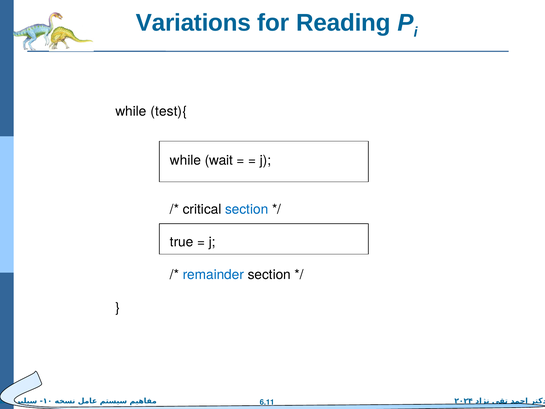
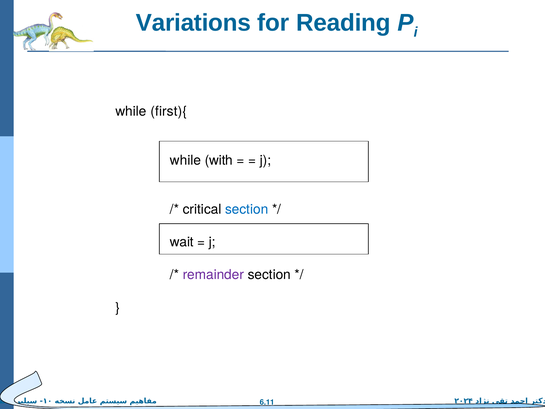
test){: test){ -> first){
wait: wait -> with
true: true -> wait
remainder colour: blue -> purple
